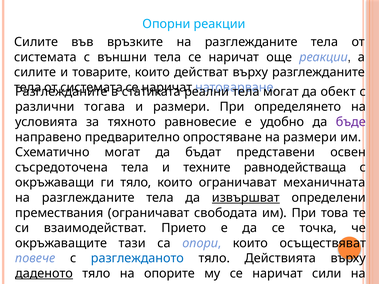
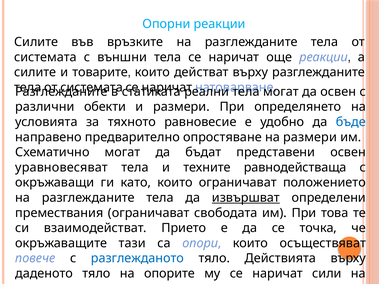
да обект: обект -> освен
тогава: тогава -> обекти
бъде colour: purple -> blue
съсредоточена: съсредоточена -> уравновесяват
ги тяло: тяло -> като
механичната: механичната -> положението
даденото underline: present -> none
